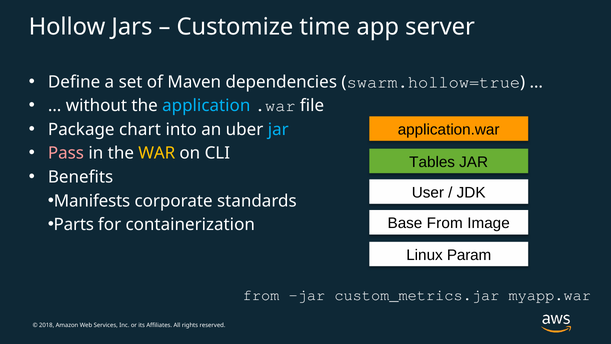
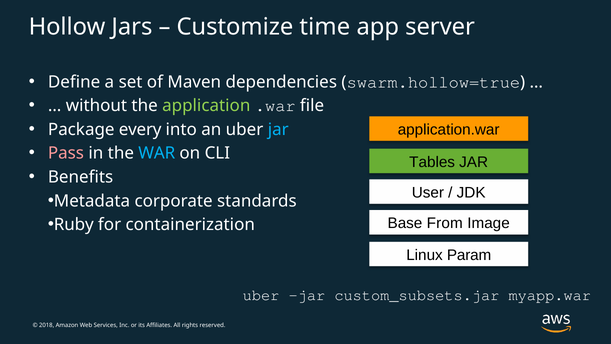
application colour: light blue -> light green
chart: chart -> every
WAR colour: yellow -> light blue
Manifests: Manifests -> Metadata
Parts: Parts -> Ruby
from at (261, 295): from -> uber
custom_metrics.jar: custom_metrics.jar -> custom_subsets.jar
